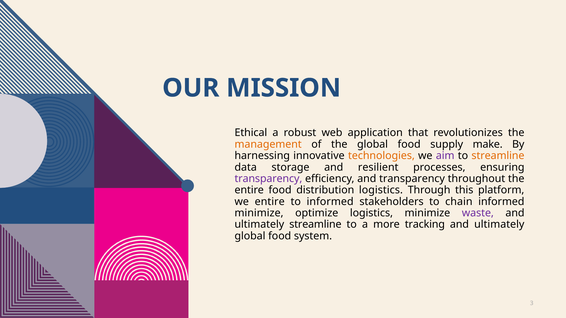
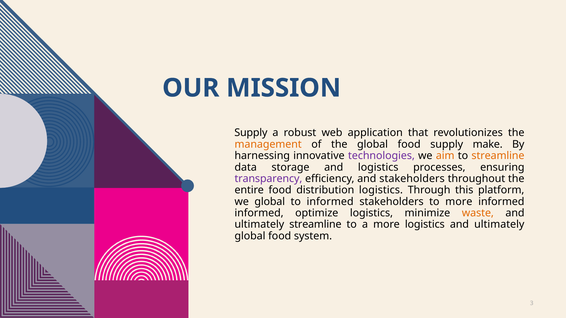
Ethical at (251, 133): Ethical -> Supply
technologies colour: orange -> purple
aim colour: purple -> orange
and resilient: resilient -> logistics
and transparency: transparency -> stakeholders
we entire: entire -> global
to chain: chain -> more
minimize at (259, 213): minimize -> informed
waste colour: purple -> orange
more tracking: tracking -> logistics
